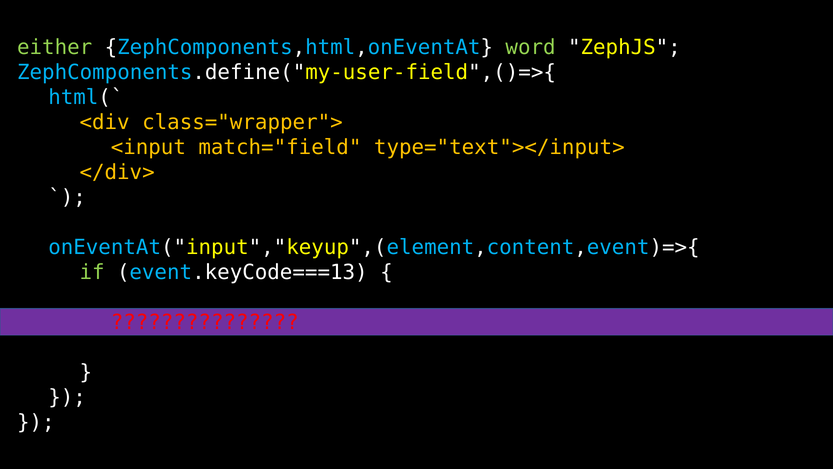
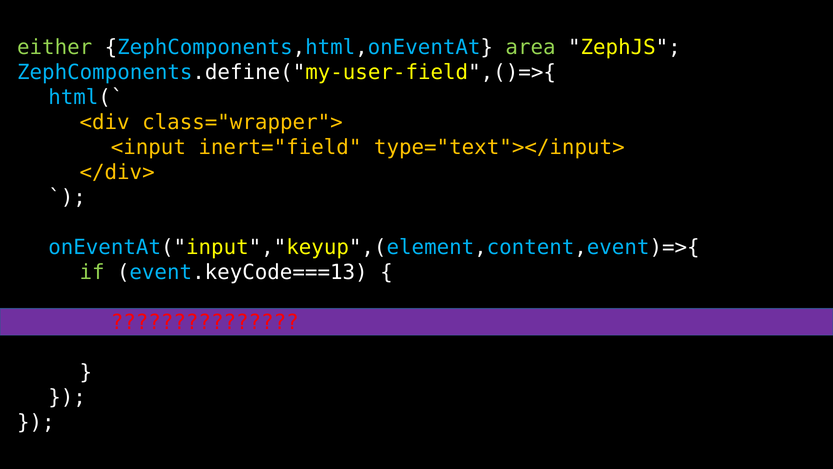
word: word -> area
match="field: match="field -> inert="field
